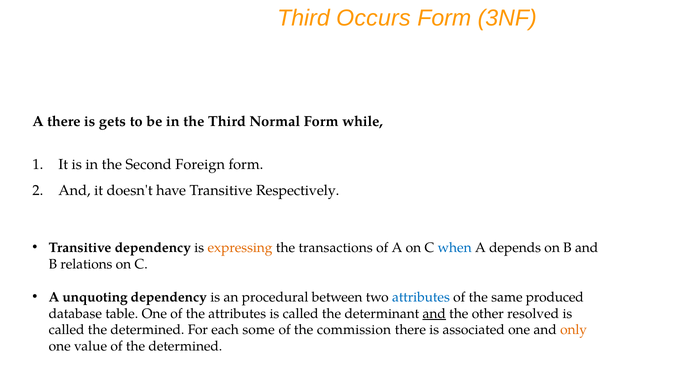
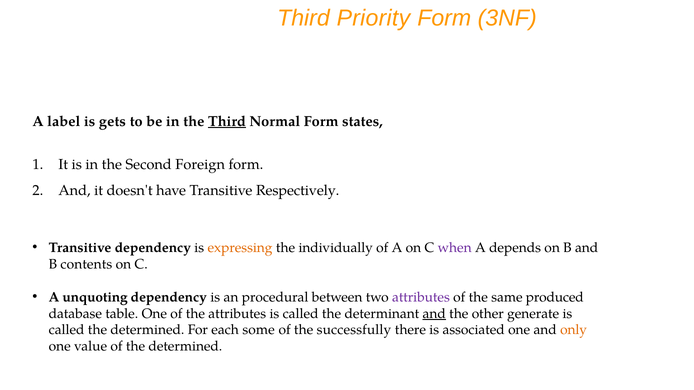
Occurs: Occurs -> Priority
A there: there -> label
Third at (227, 121) underline: none -> present
while: while -> states
transactions: transactions -> individually
when colour: blue -> purple
relations: relations -> contents
attributes at (421, 297) colour: blue -> purple
resolved: resolved -> generate
commission: commission -> successfully
